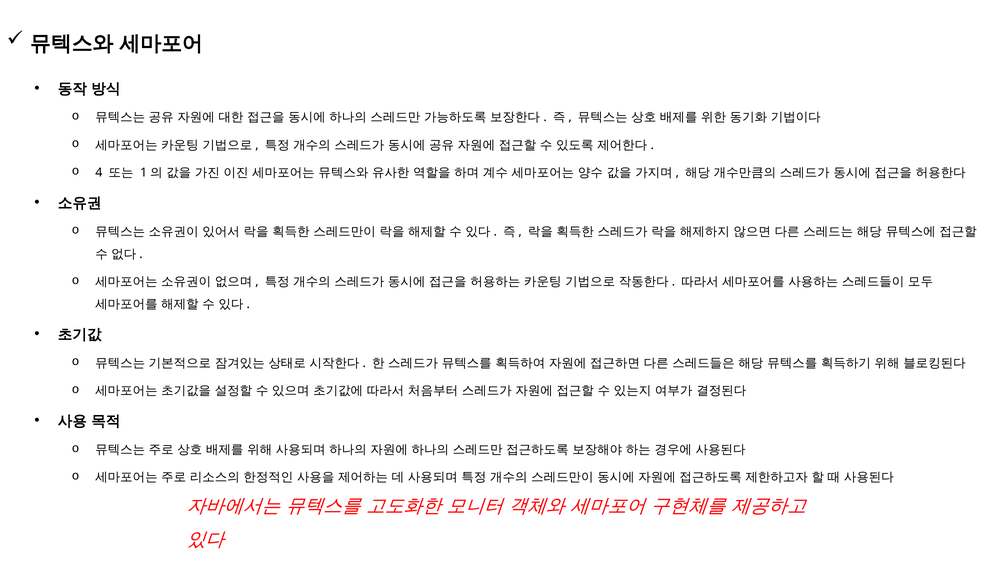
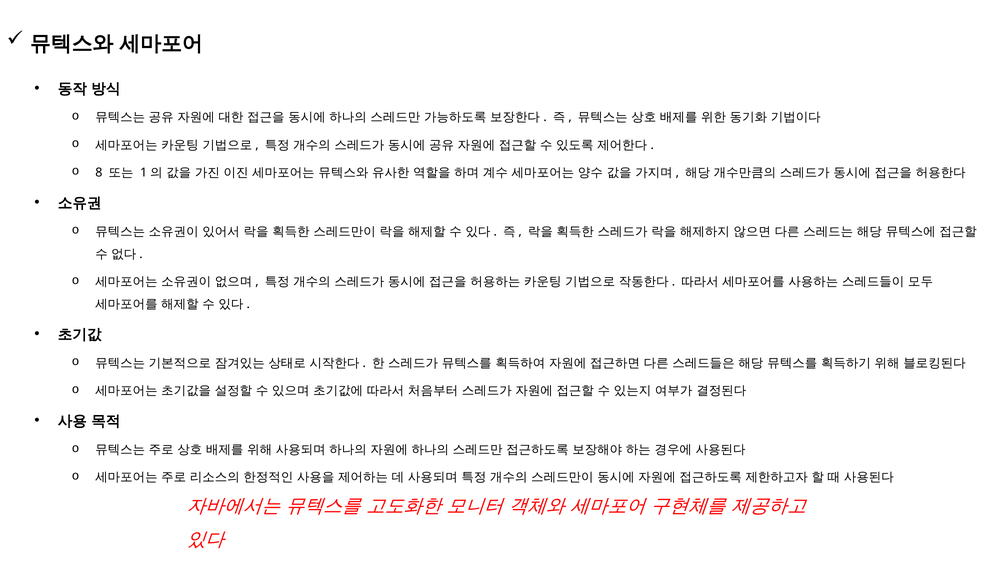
4: 4 -> 8
